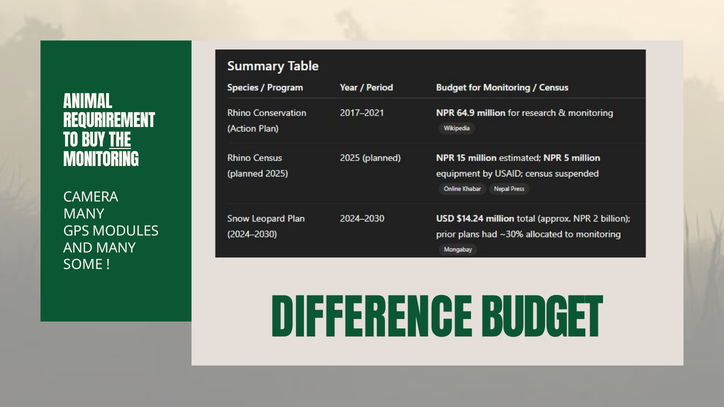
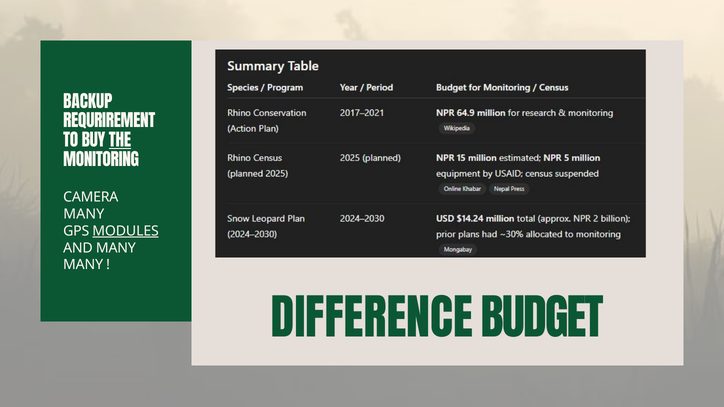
ANIMAL: ANIMAL -> BACKUP
MODULES underline: none -> present
SOME at (83, 265): SOME -> MANY
